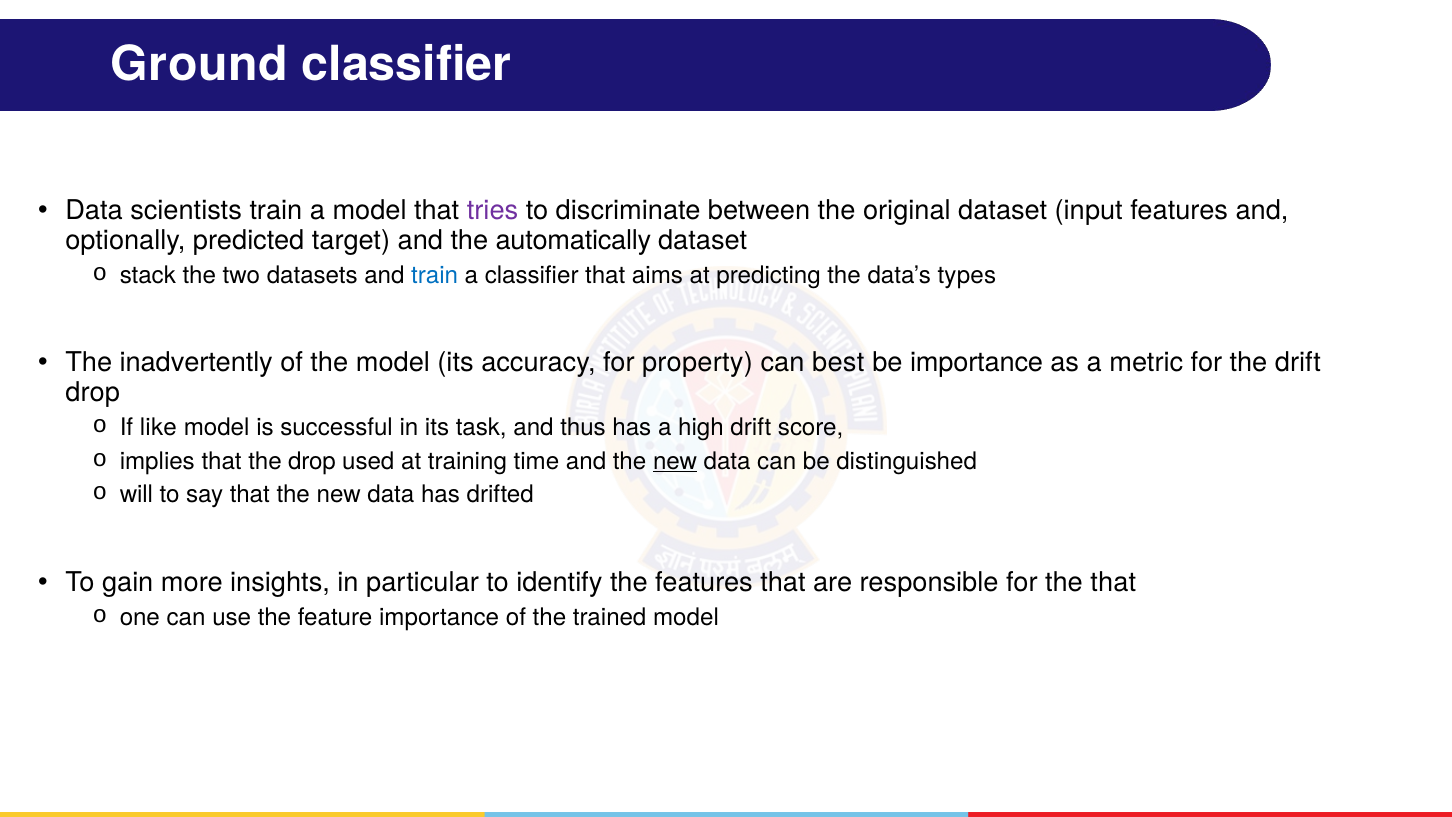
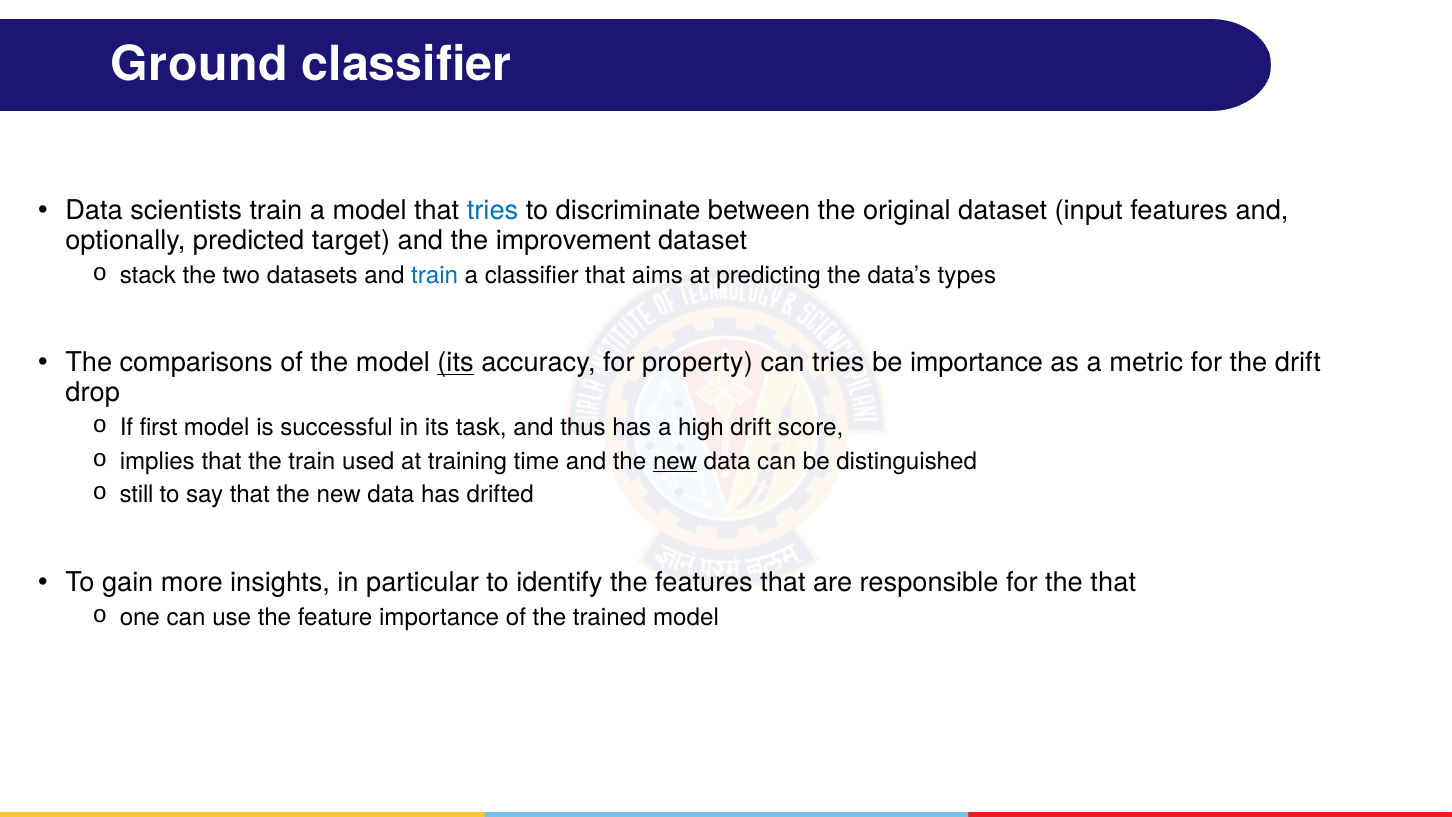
tries at (493, 211) colour: purple -> blue
automatically: automatically -> improvement
inadvertently: inadvertently -> comparisons
its at (456, 363) underline: none -> present
can best: best -> tries
like: like -> first
the drop: drop -> train
will: will -> still
